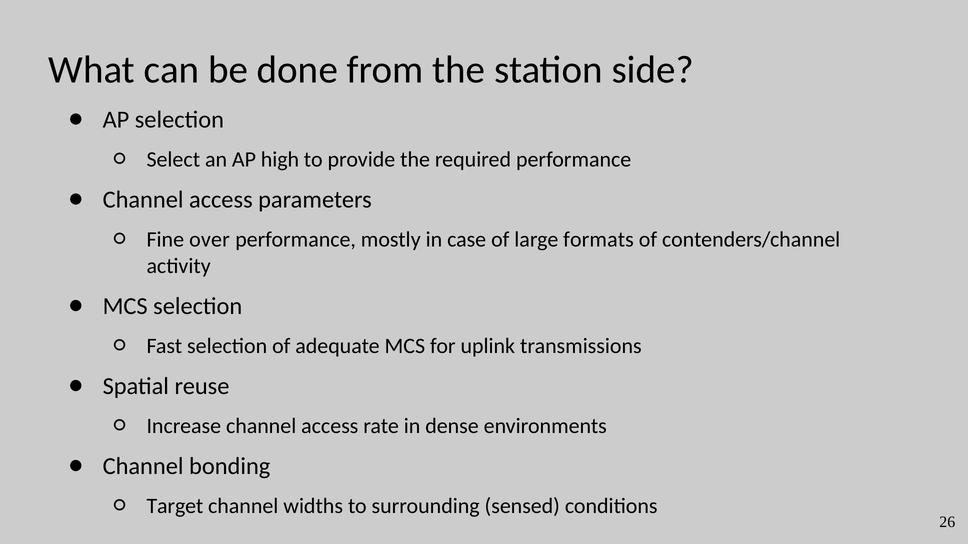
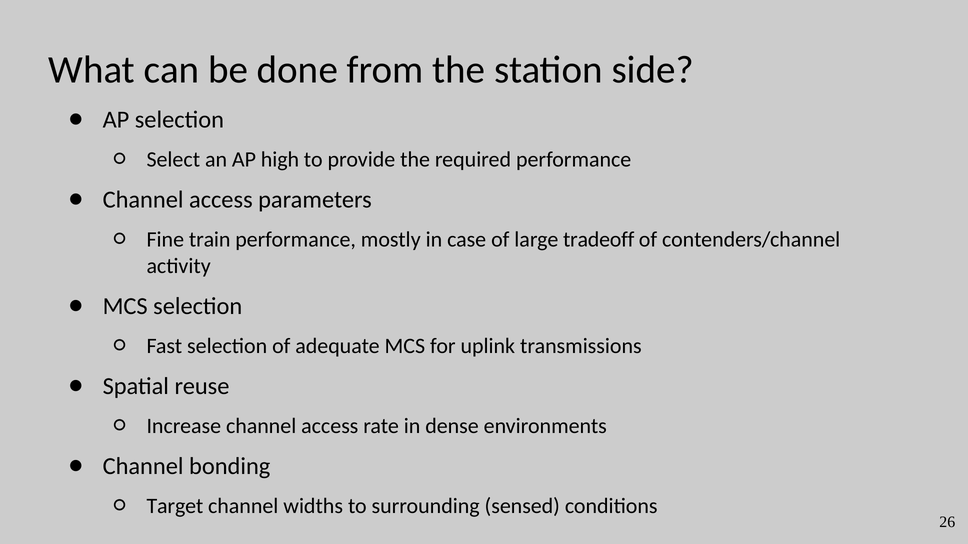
over: over -> train
formats: formats -> tradeoff
